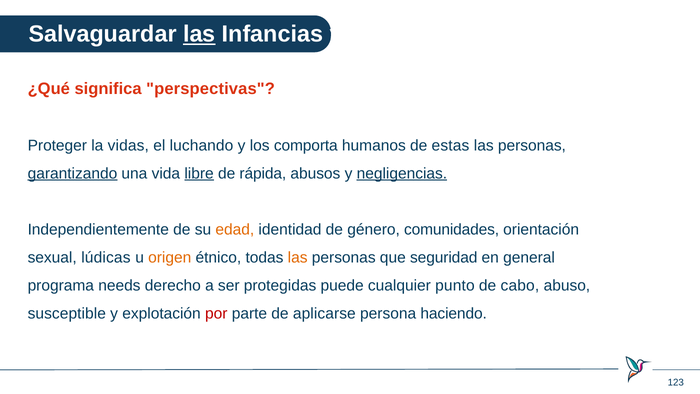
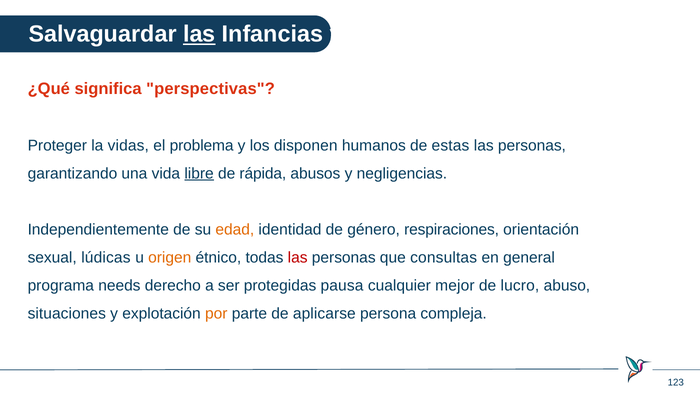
luchando: luchando -> problema
comporta: comporta -> disponen
garantizando underline: present -> none
negligencias underline: present -> none
comunidades: comunidades -> respiraciones
las at (298, 257) colour: orange -> red
seguridad: seguridad -> consultas
puede: puede -> pausa
punto: punto -> mejor
cabo: cabo -> lucro
susceptible: susceptible -> situaciones
por colour: red -> orange
haciendo: haciendo -> compleja
